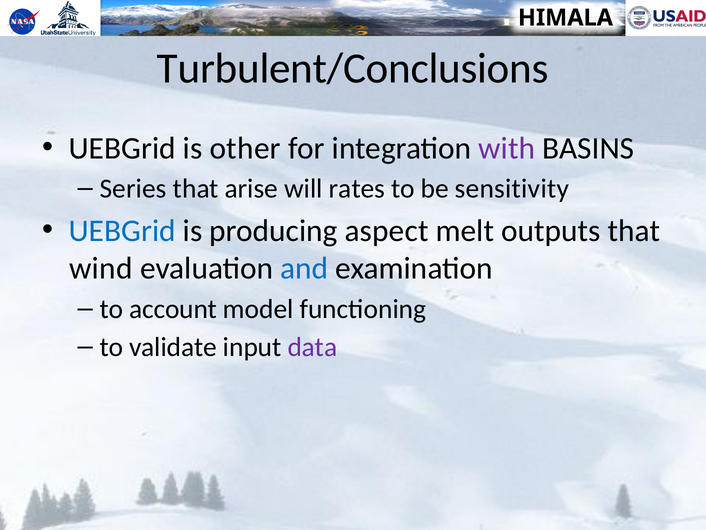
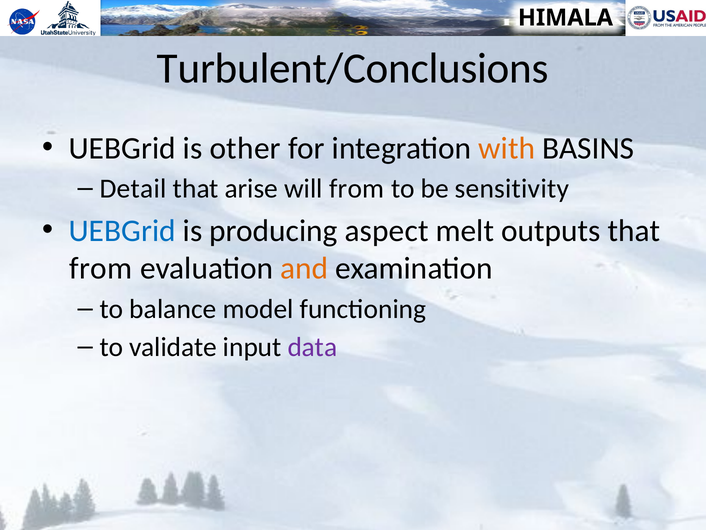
with colour: purple -> orange
Series: Series -> Detail
will rates: rates -> from
wind at (101, 268): wind -> from
and colour: blue -> orange
account: account -> balance
